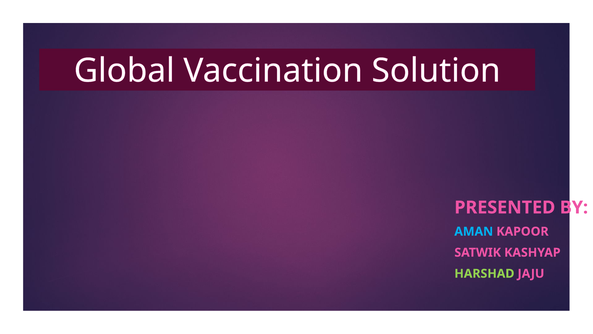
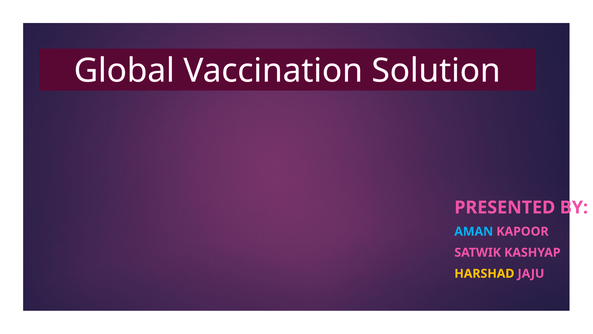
HARSHAD colour: light green -> yellow
